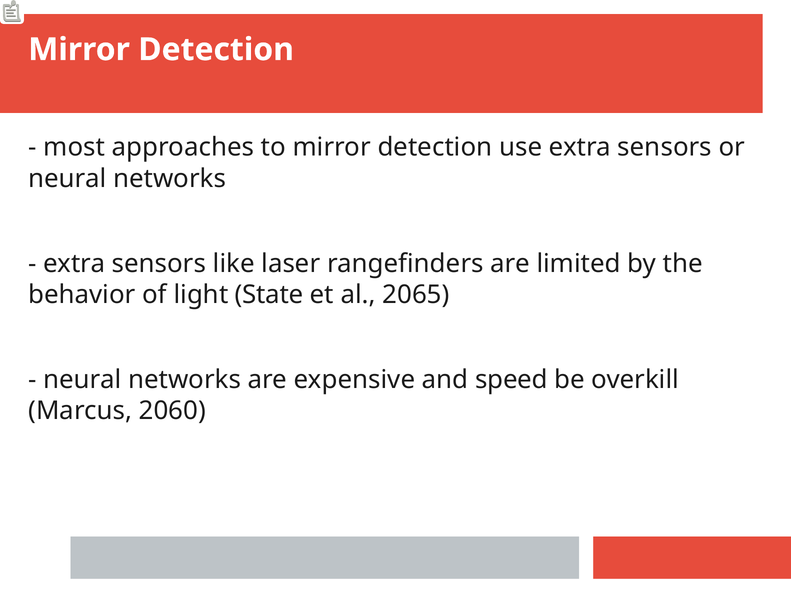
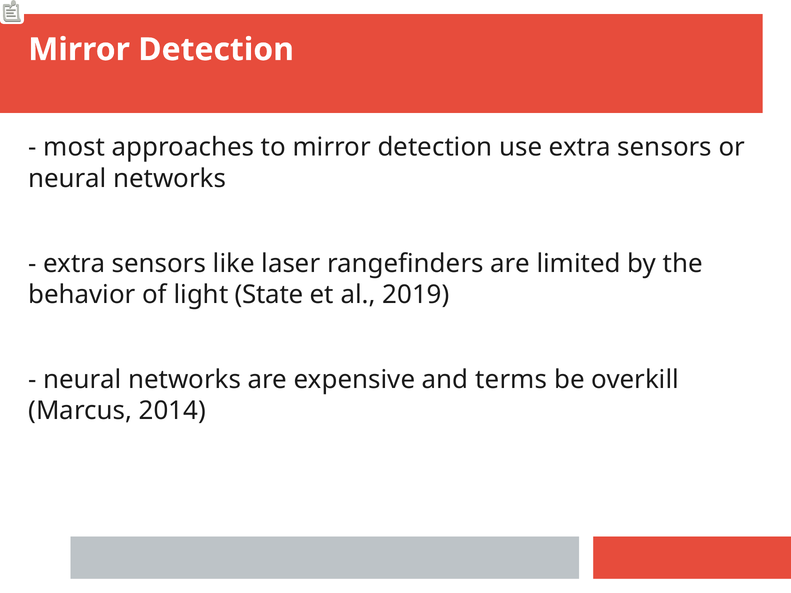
2065: 2065 -> 2019
speed: speed -> terms
2060: 2060 -> 2014
